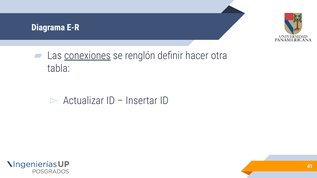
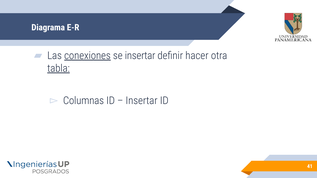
se renglón: renglón -> insertar
tabla underline: none -> present
Actualizar: Actualizar -> Columnas
